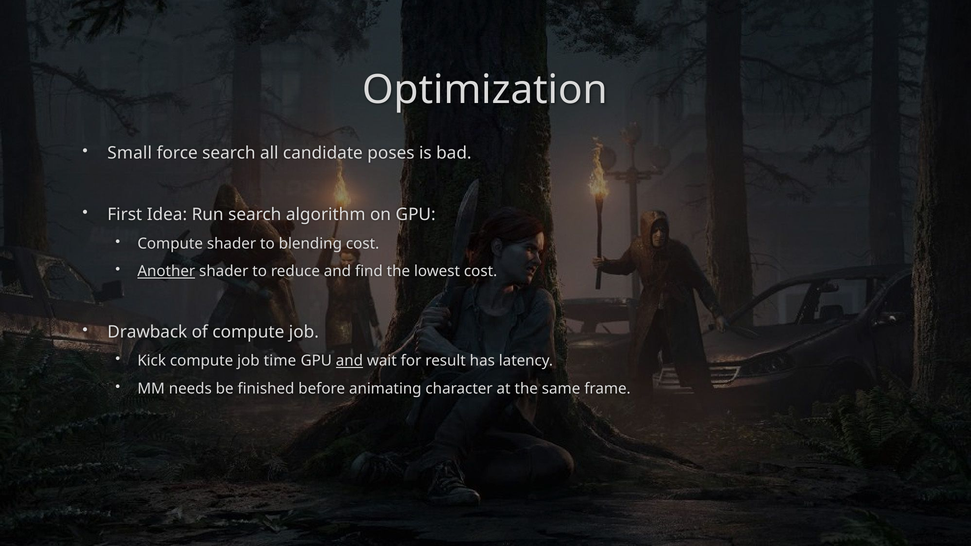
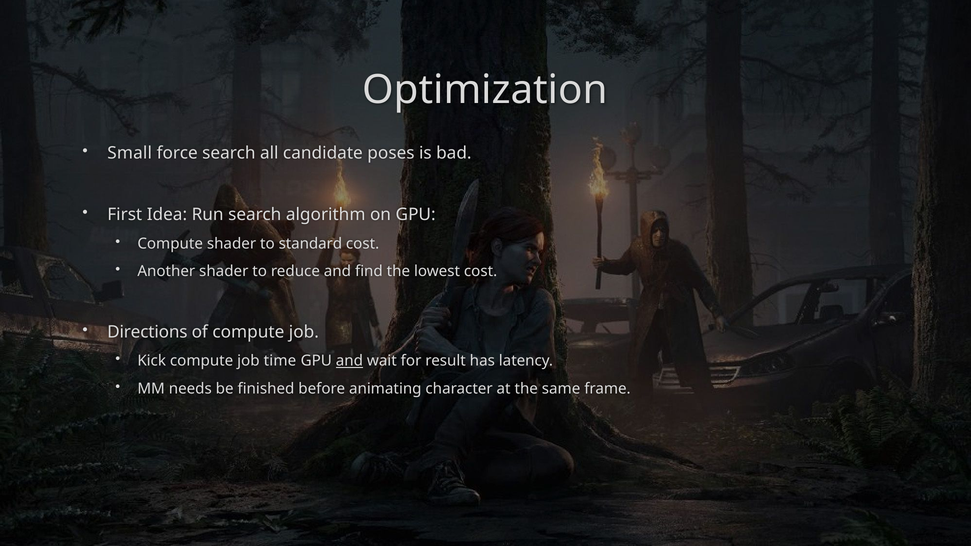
blending: blending -> standard
Another underline: present -> none
Drawback: Drawback -> Directions
